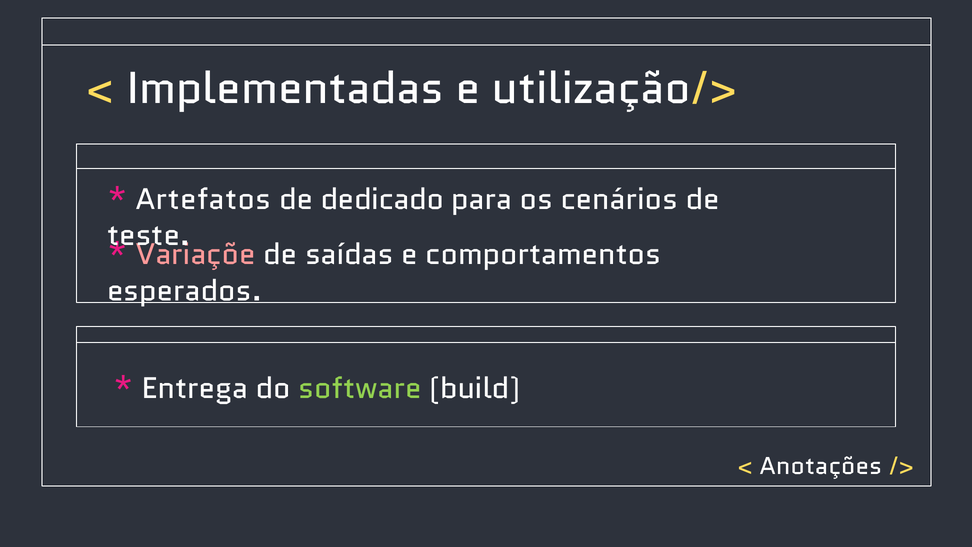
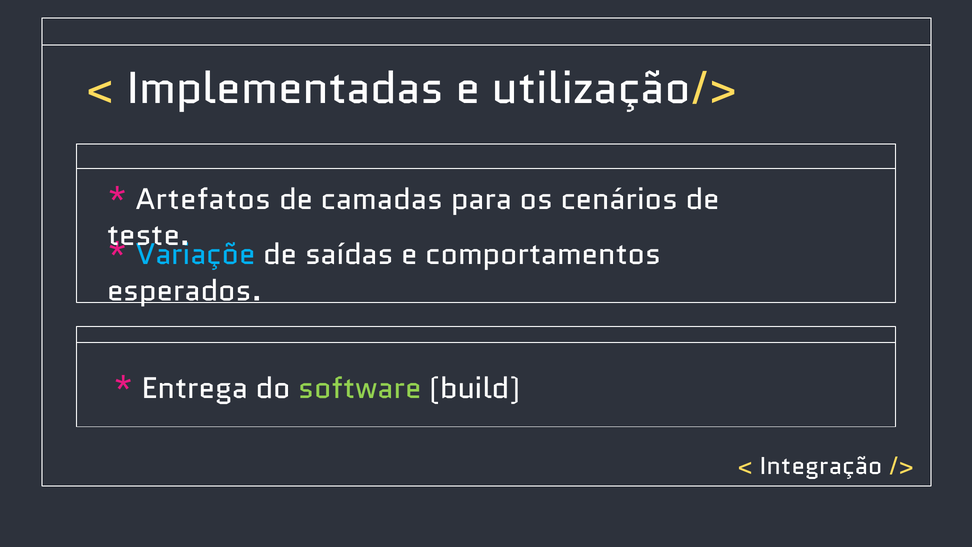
dedicado: dedicado -> camadas
Variaçõe colour: pink -> light blue
Anotações: Anotações -> Integração
